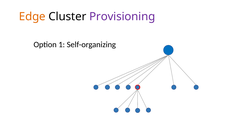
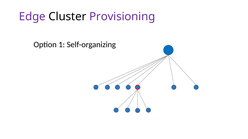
Edge colour: orange -> purple
